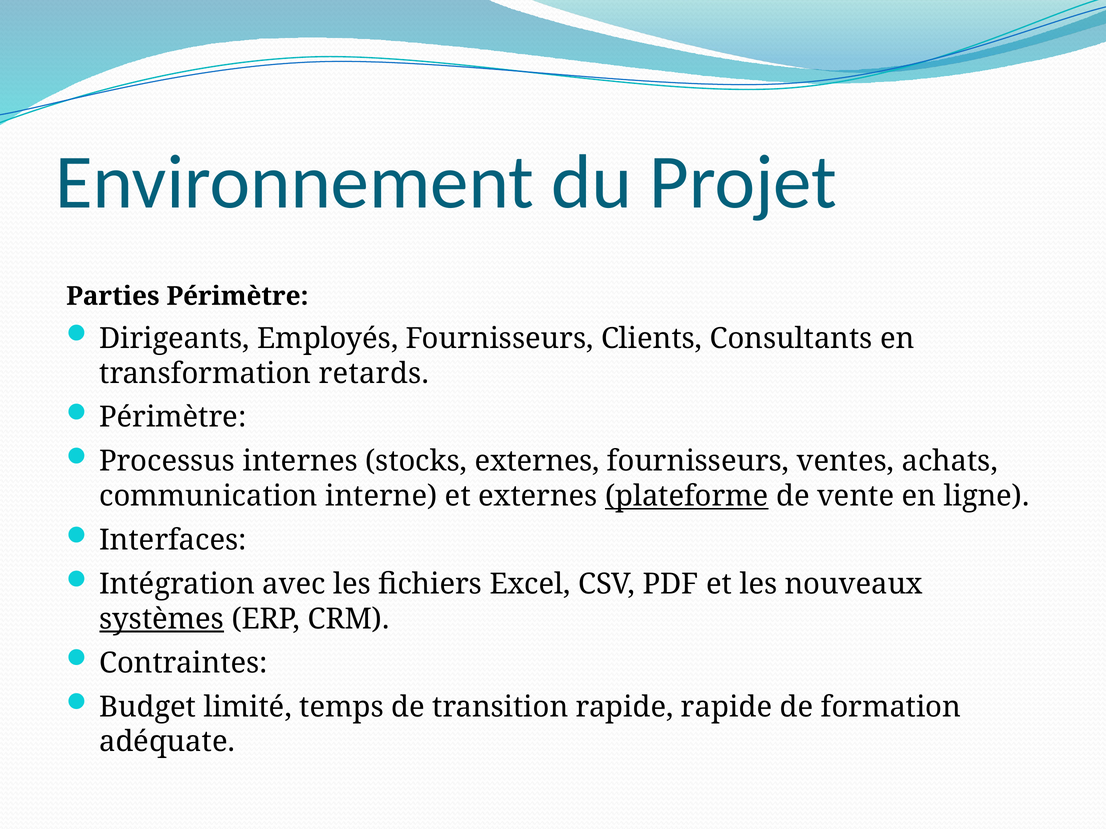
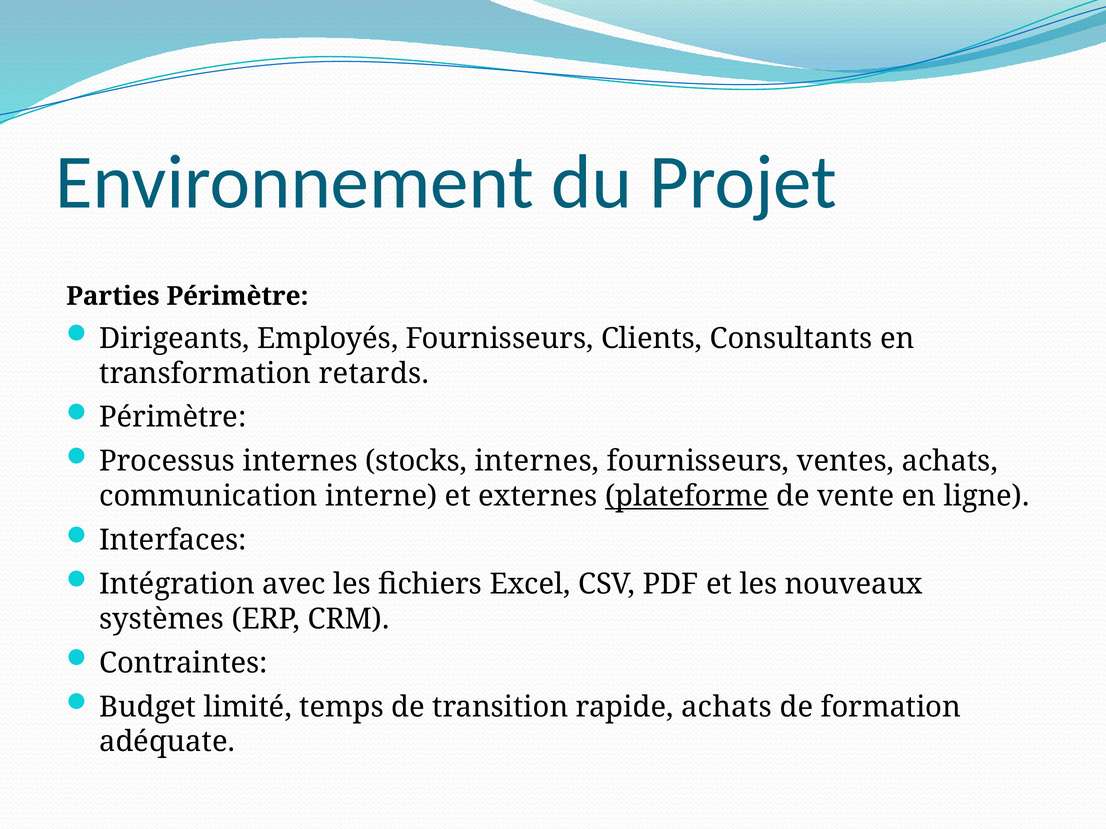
stocks externes: externes -> internes
systèmes underline: present -> none
rapide rapide: rapide -> achats
